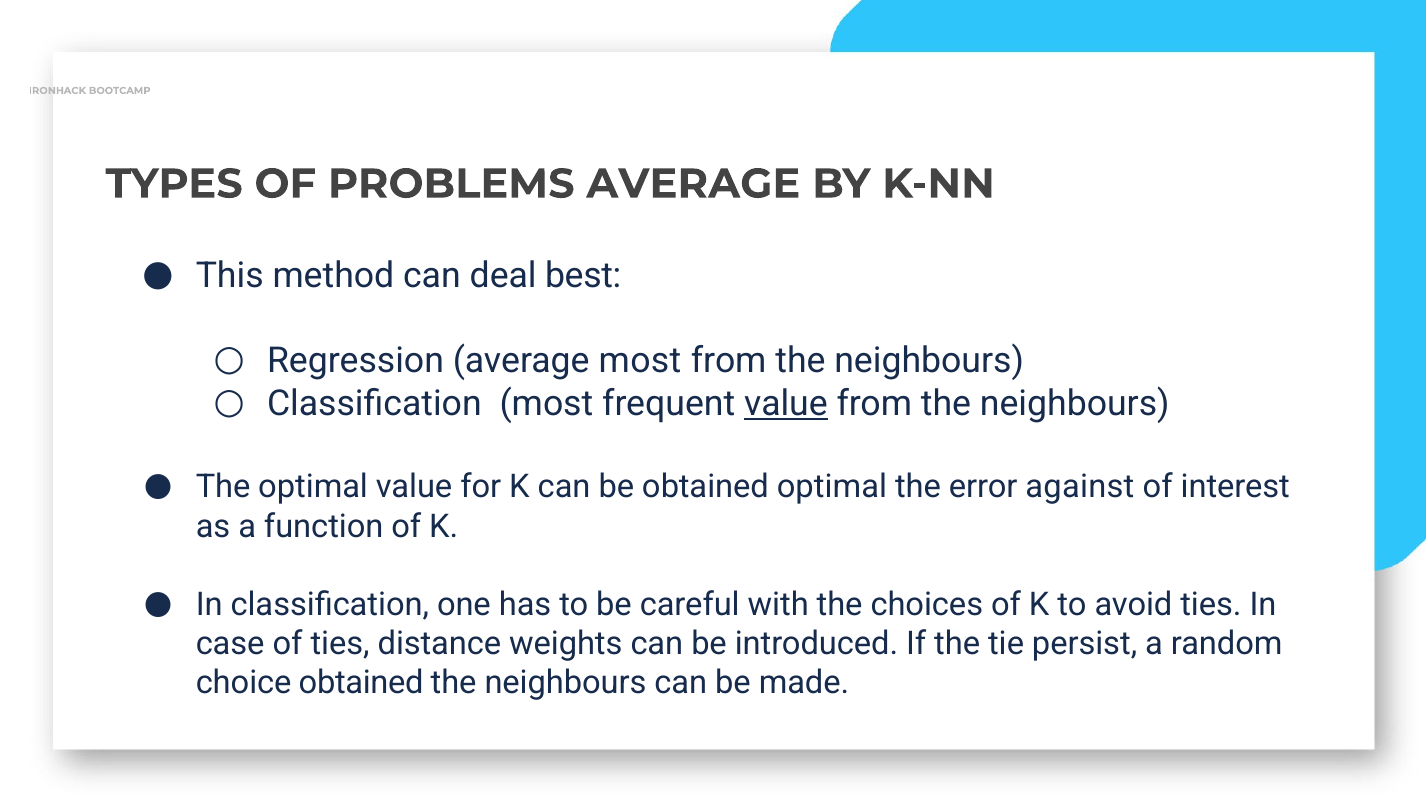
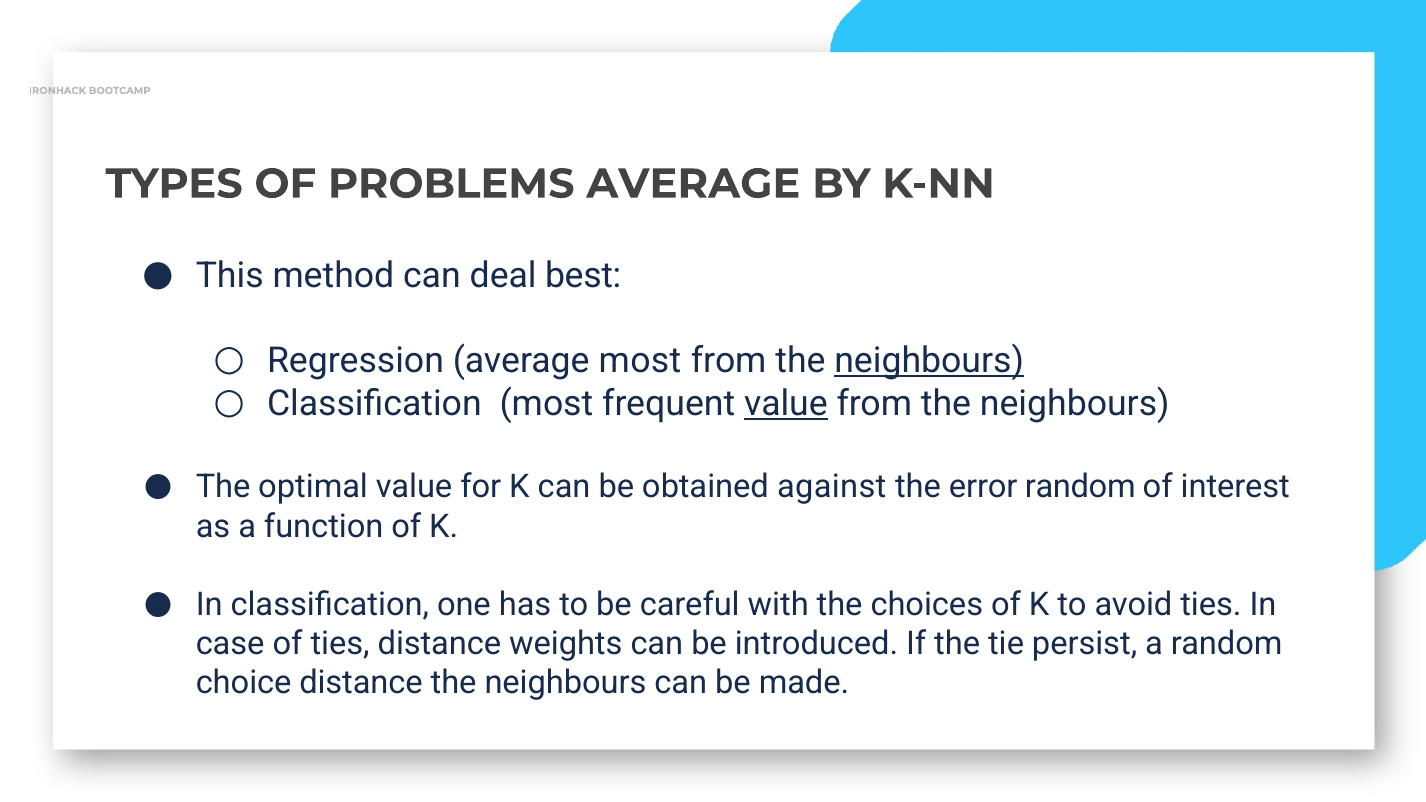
neighbours at (929, 361) underline: none -> present
obtained optimal: optimal -> against
error against: against -> random
choice obtained: obtained -> distance
